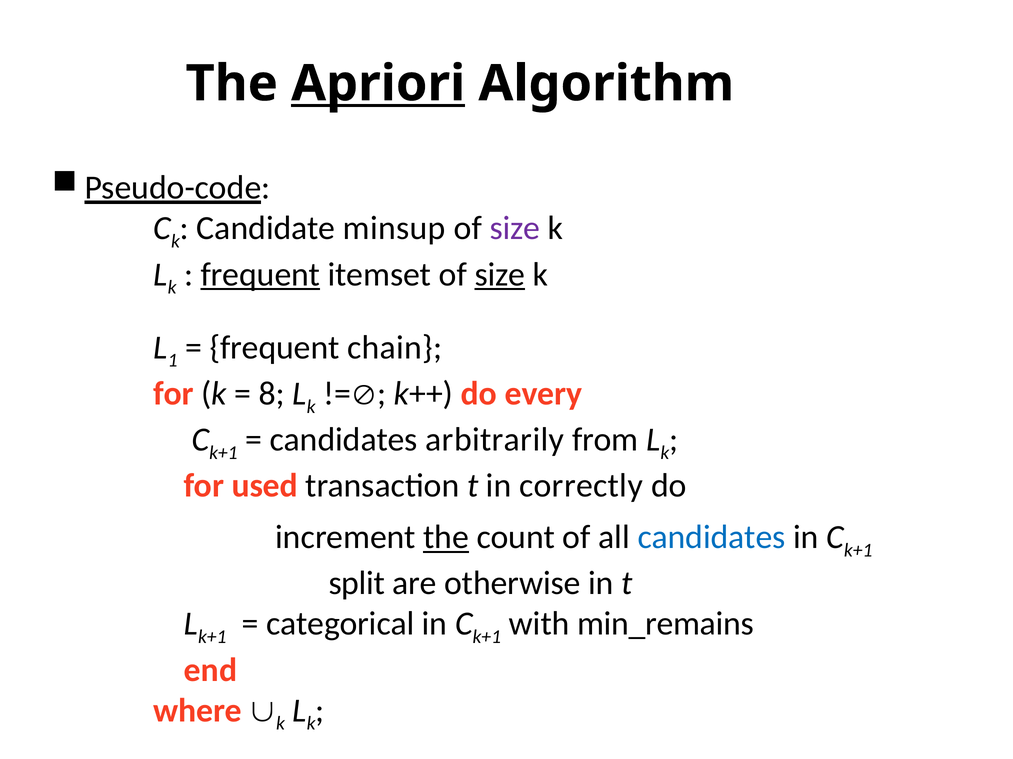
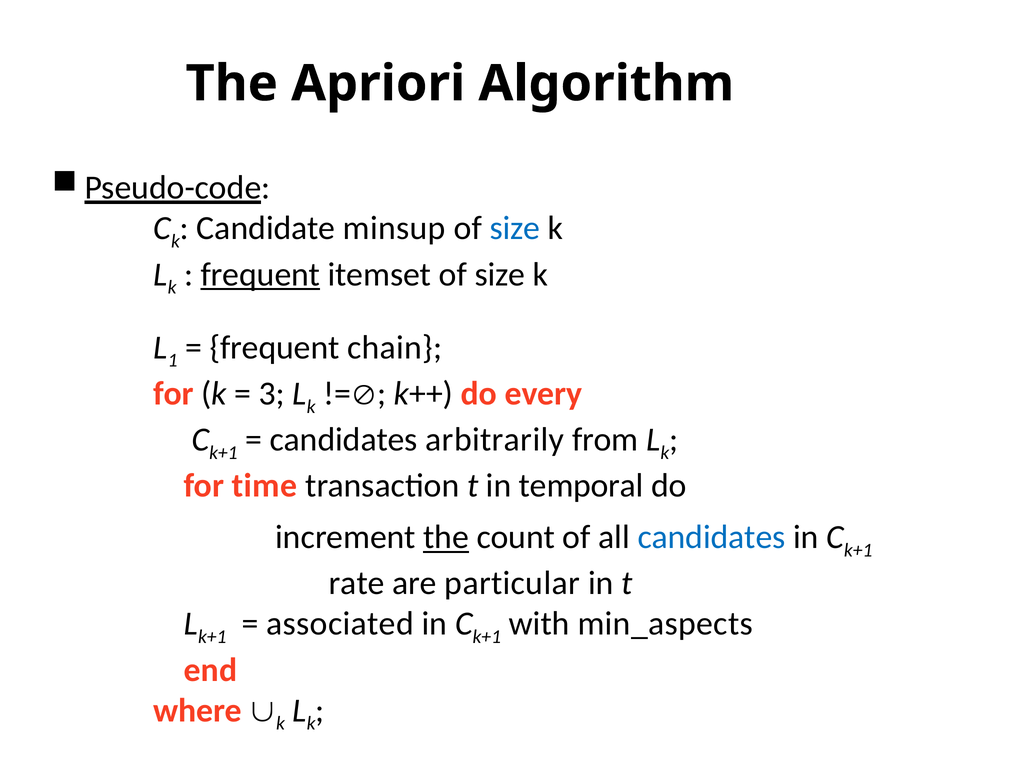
Apriori underline: present -> none
size at (515, 229) colour: purple -> blue
size at (500, 275) underline: present -> none
8: 8 -> 3
used: used -> time
correctly: correctly -> temporal
split: split -> rate
otherwise: otherwise -> particular
categorical: categorical -> associated
min_remains: min_remains -> min_aspects
